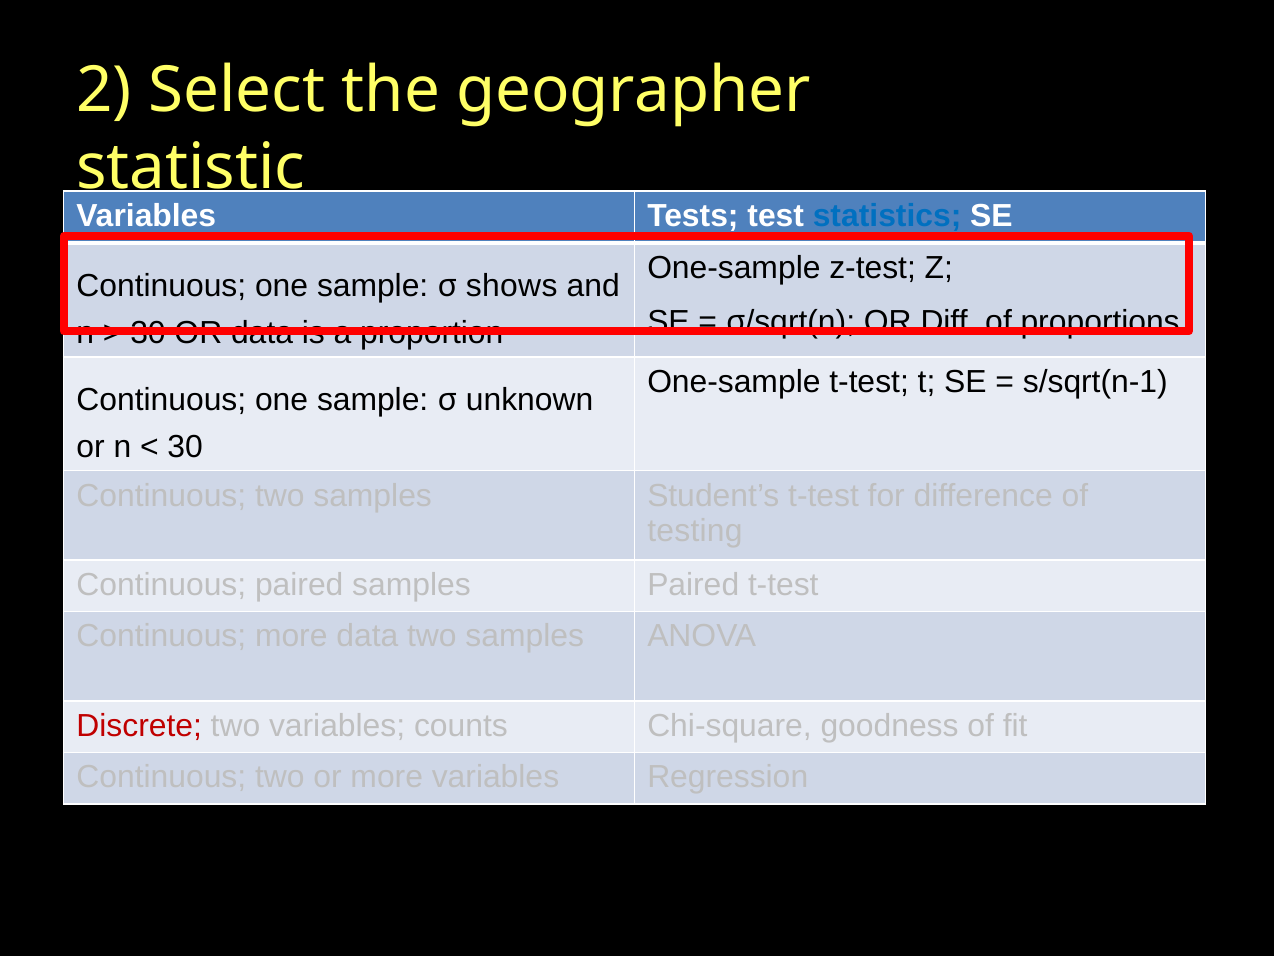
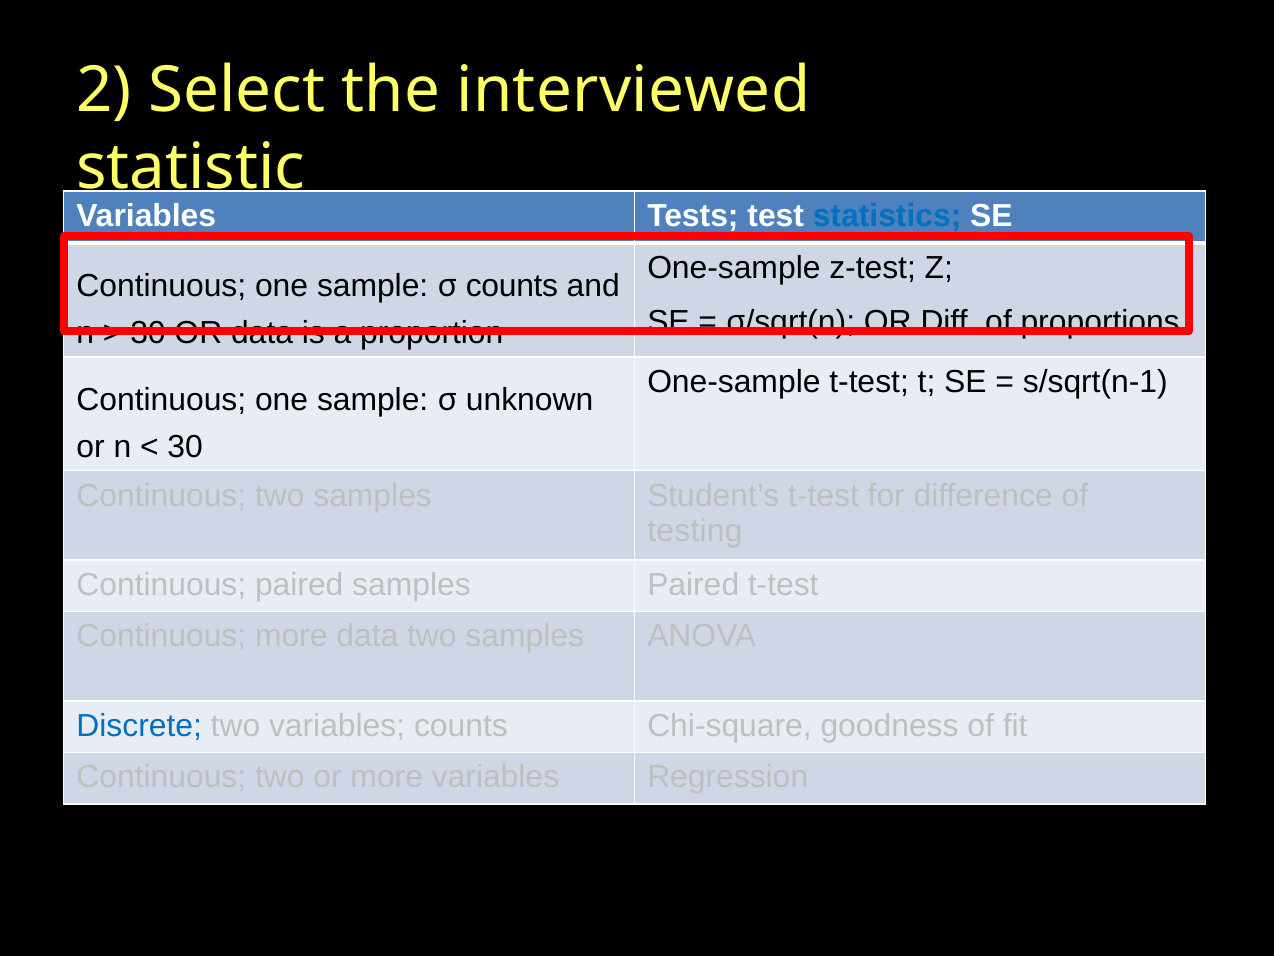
geographer: geographer -> interviewed
σ shows: shows -> counts
Discrete colour: red -> blue
